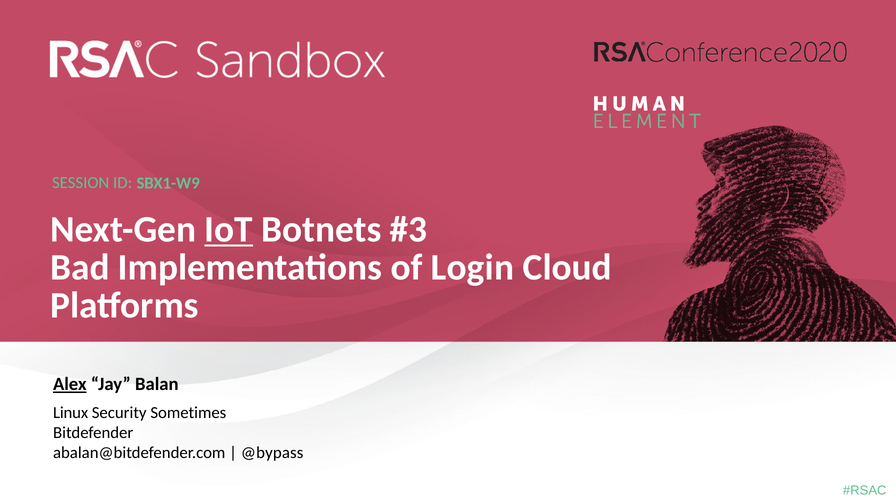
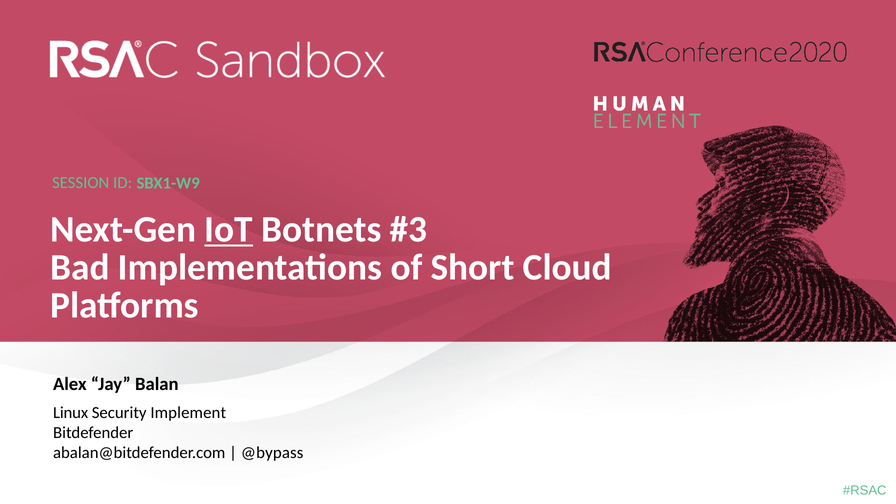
Login: Login -> Short
Alex underline: present -> none
Sometimes: Sometimes -> Implement
